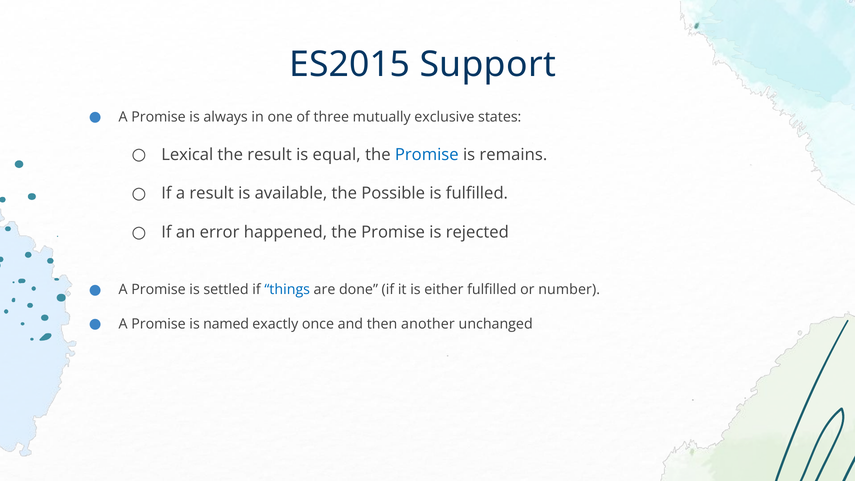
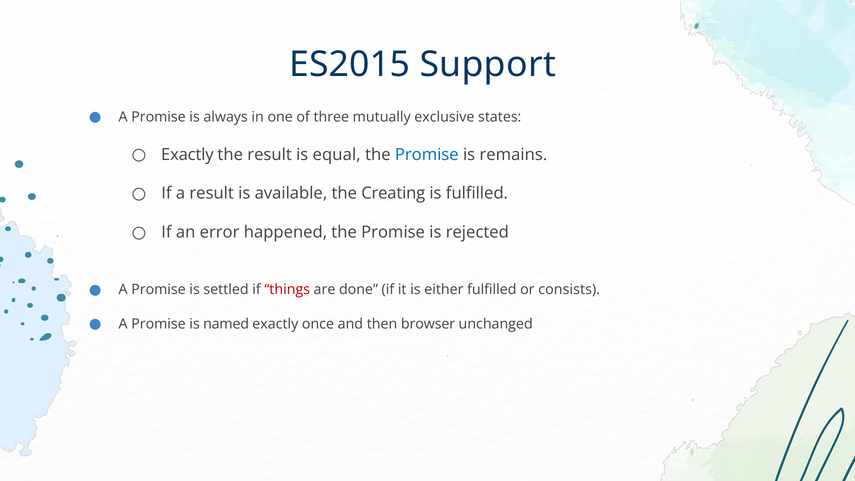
Lexical at (187, 155): Lexical -> Exactly
Possible: Possible -> Creating
things colour: blue -> red
number: number -> consists
another: another -> browser
